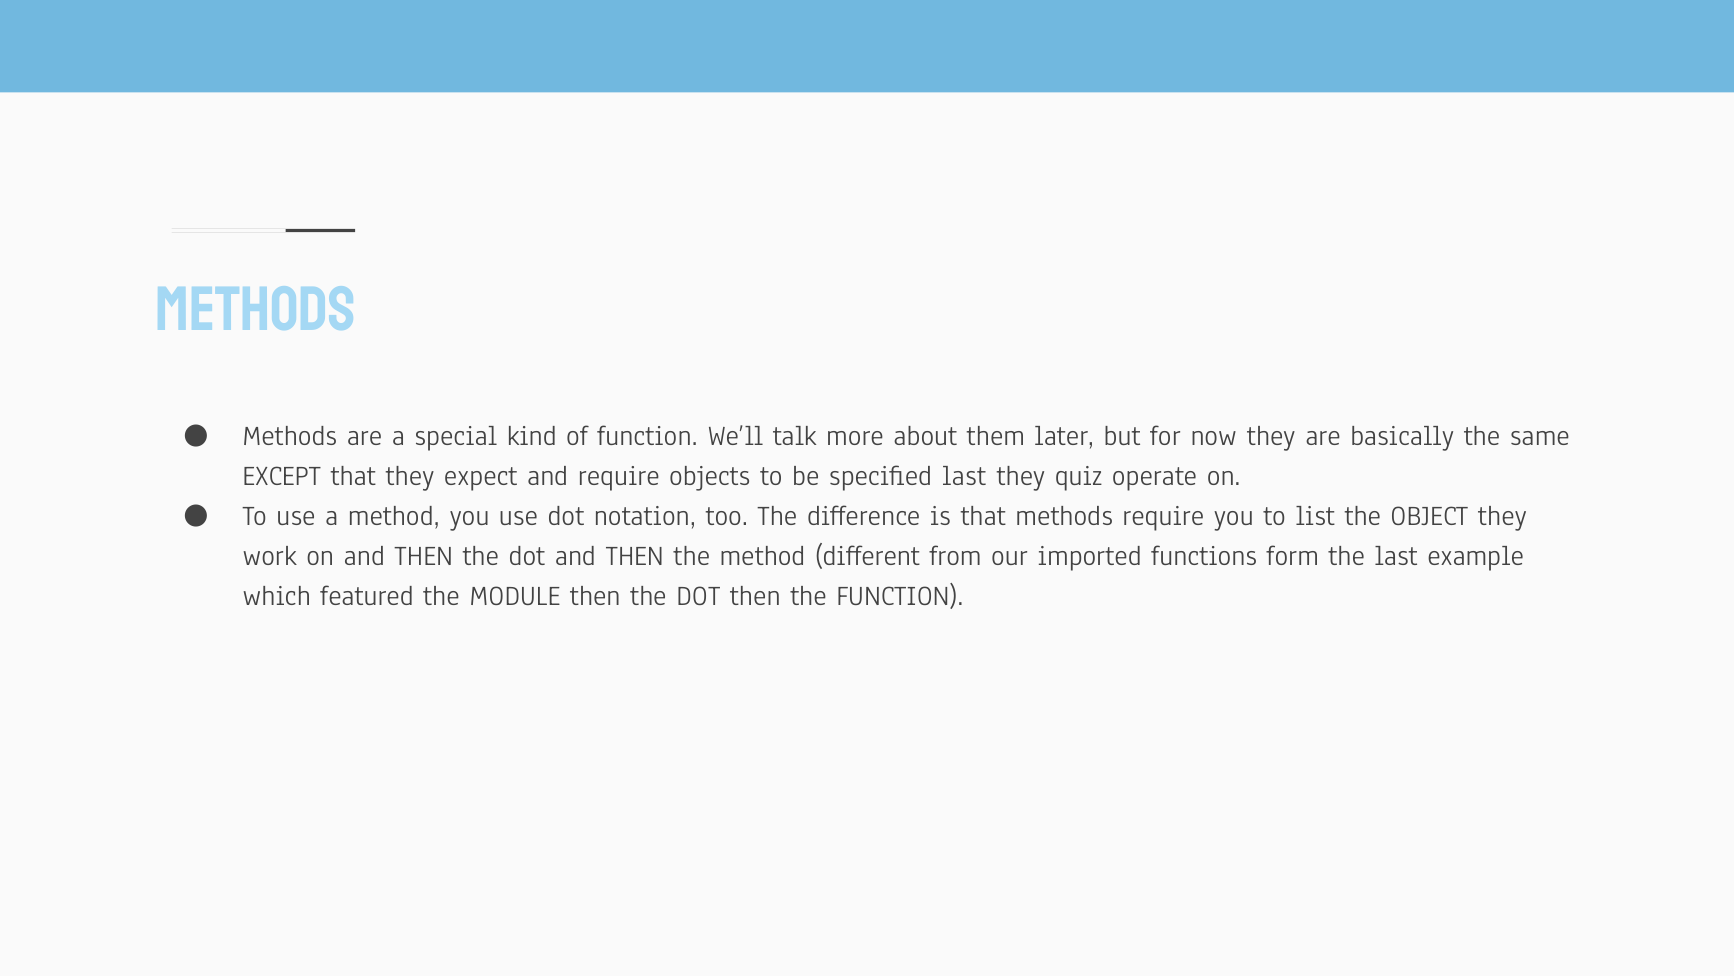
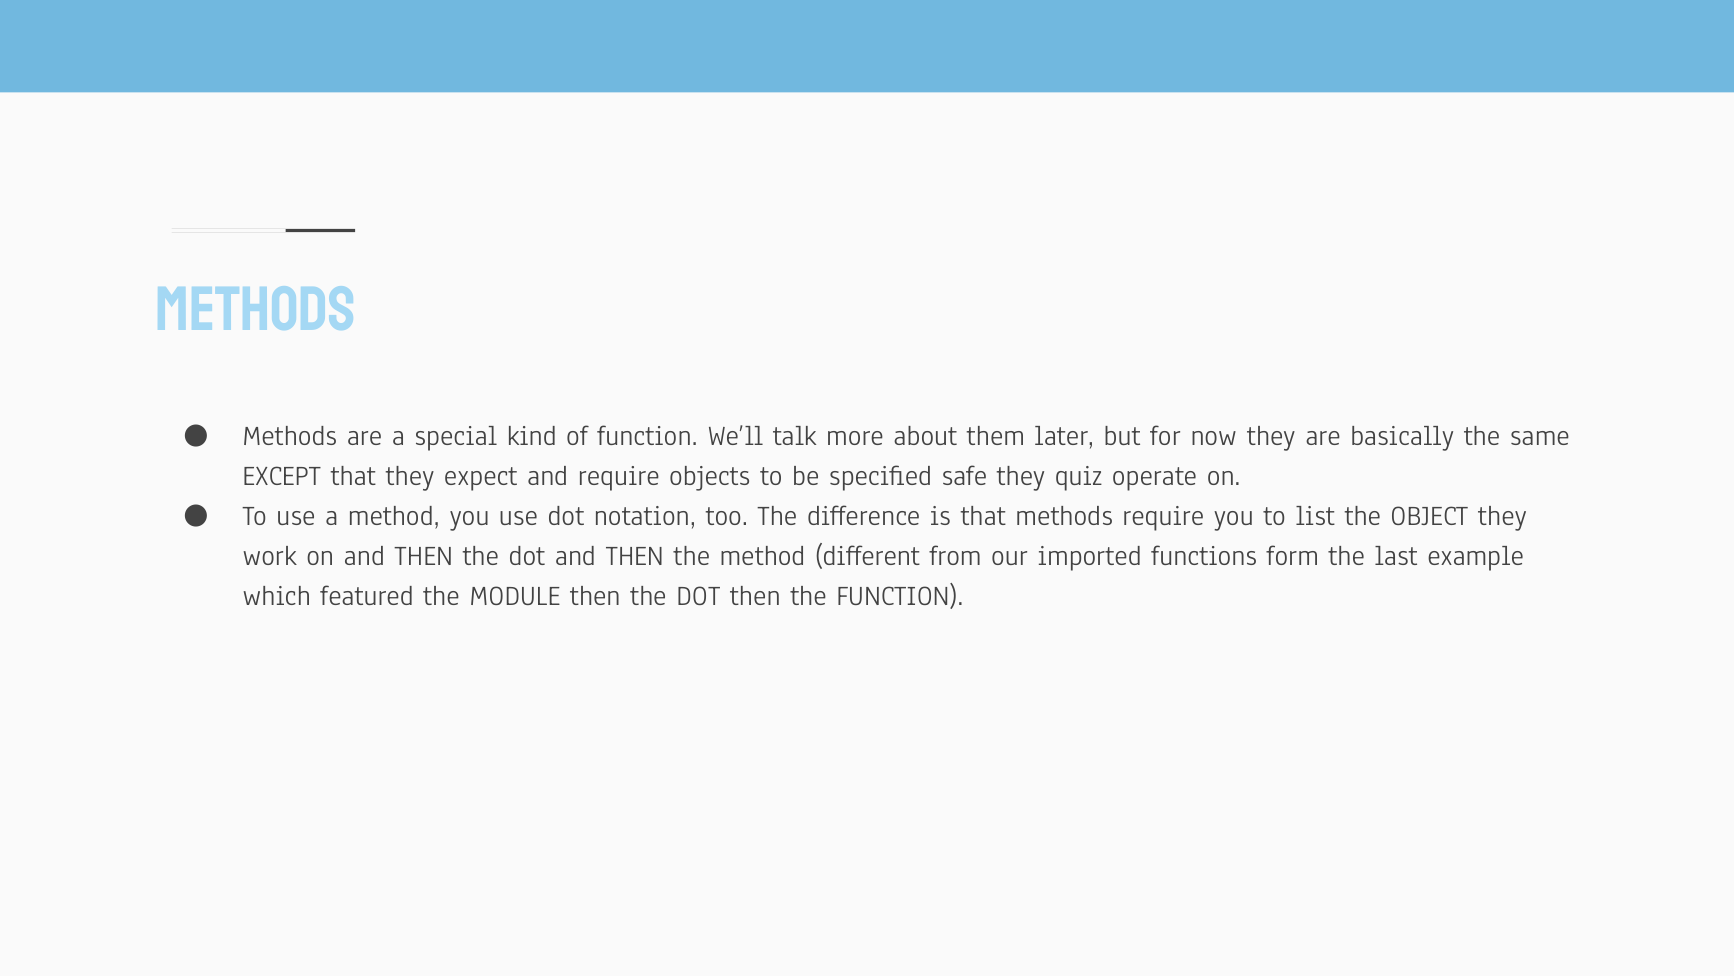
specified last: last -> safe
